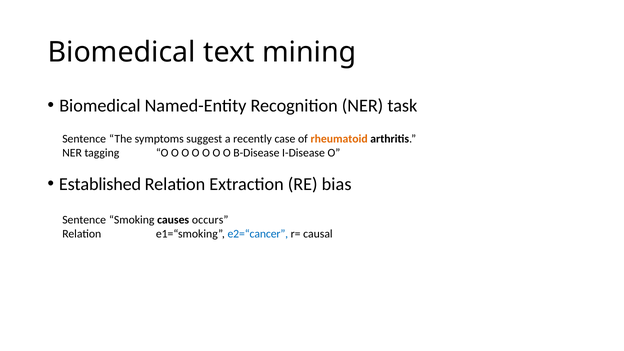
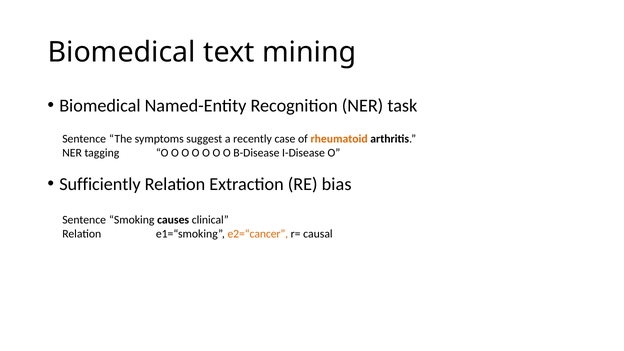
Established: Established -> Sufficiently
occurs: occurs -> clinical
e2=“cancer colour: blue -> orange
